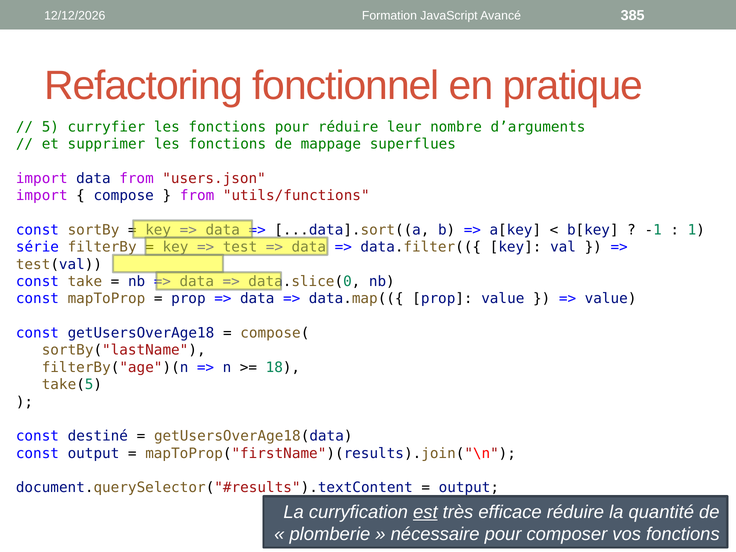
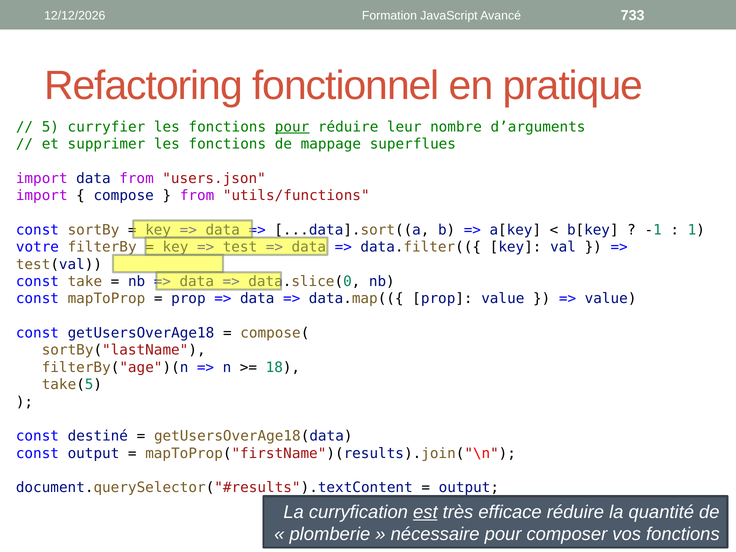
385: 385 -> 733
pour at (292, 127) underline: none -> present
série: série -> votre
